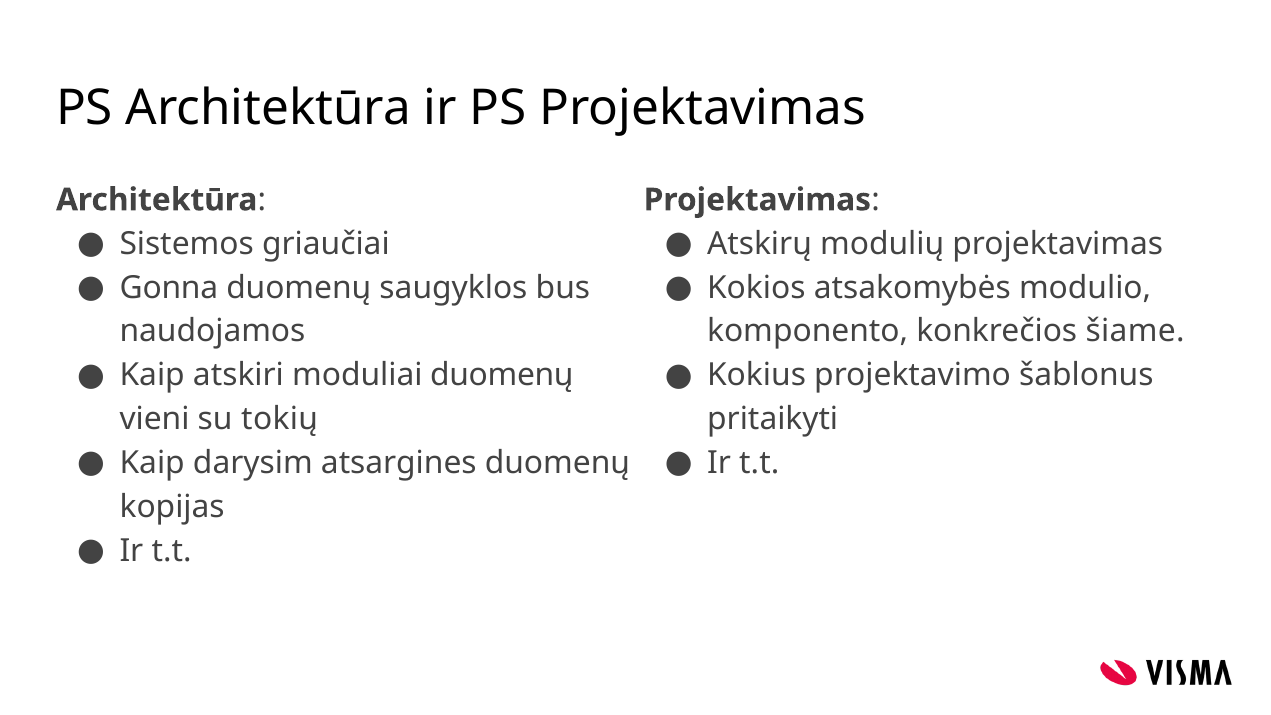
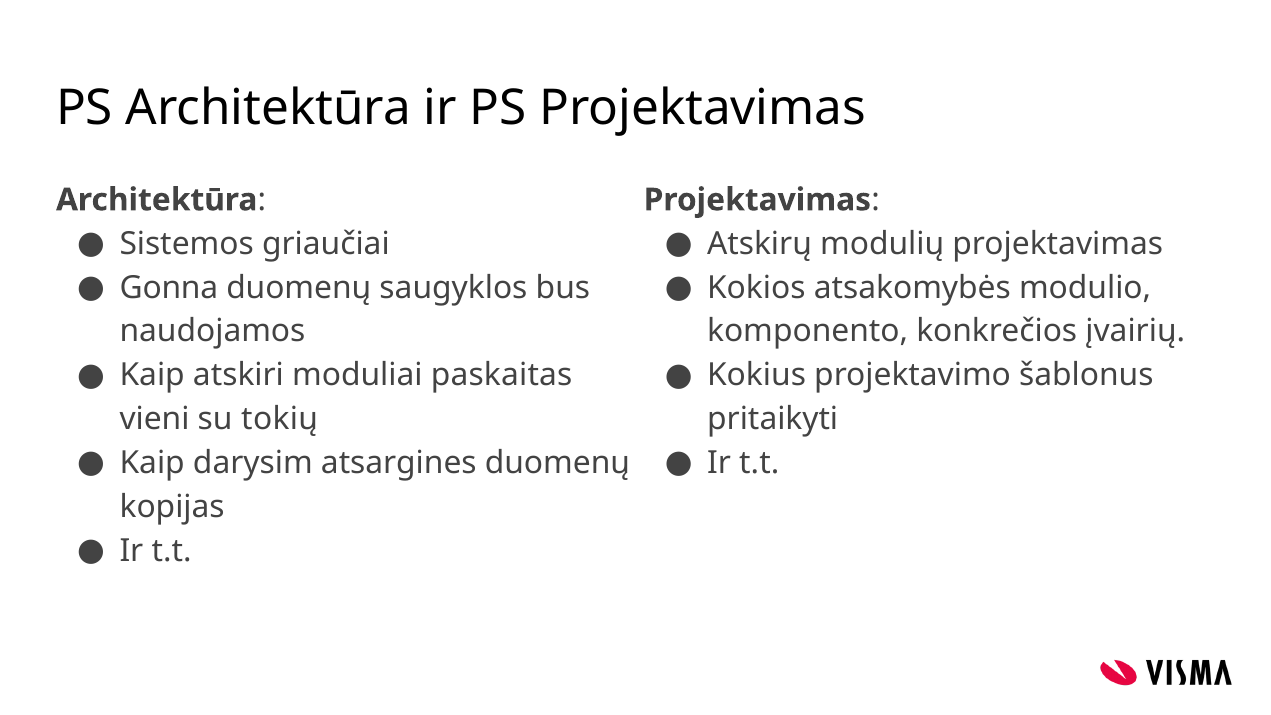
šiame: šiame -> įvairių
moduliai duomenų: duomenų -> paskaitas
